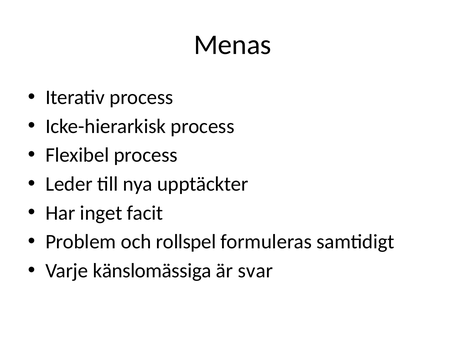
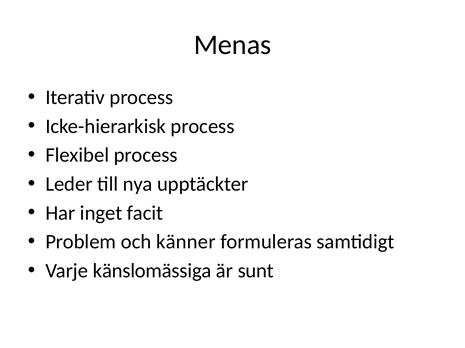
rollspel: rollspel -> känner
svar: svar -> sunt
